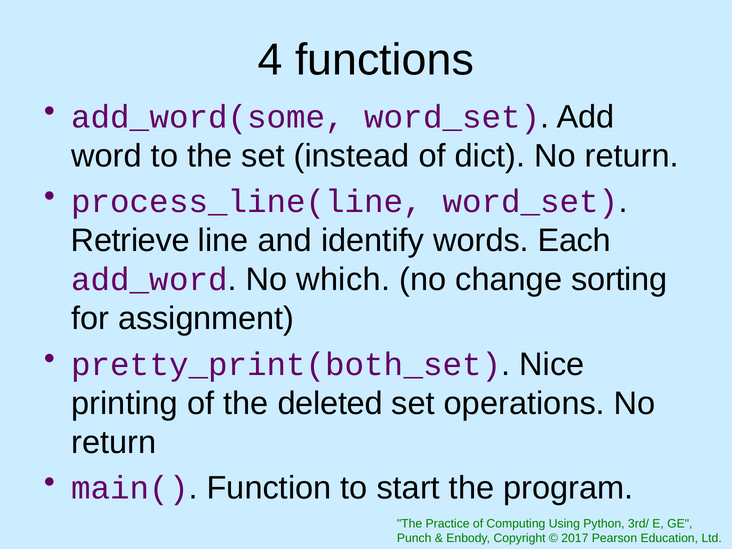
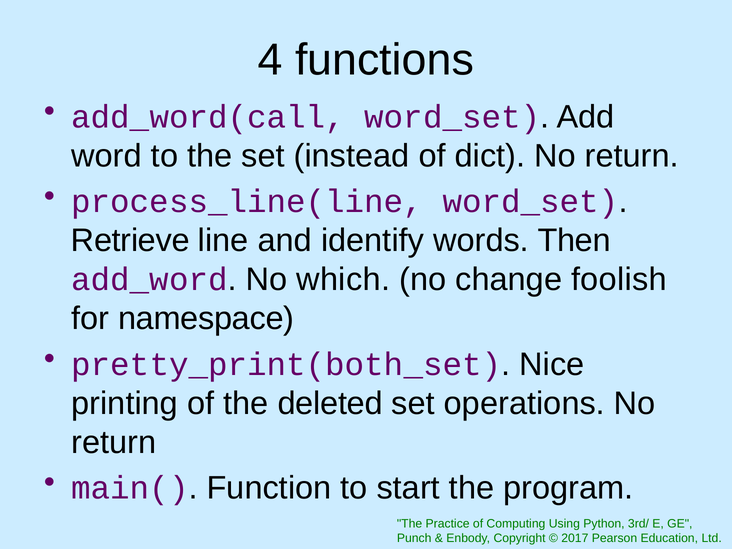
add_word(some: add_word(some -> add_word(call
Each: Each -> Then
sorting: sorting -> foolish
assignment: assignment -> namespace
